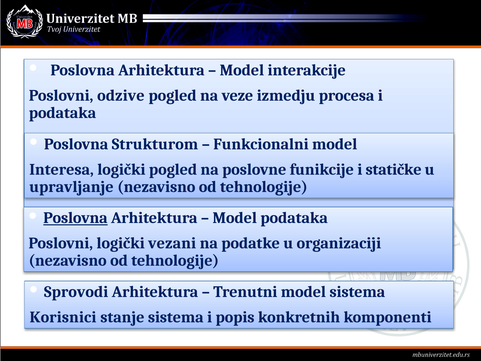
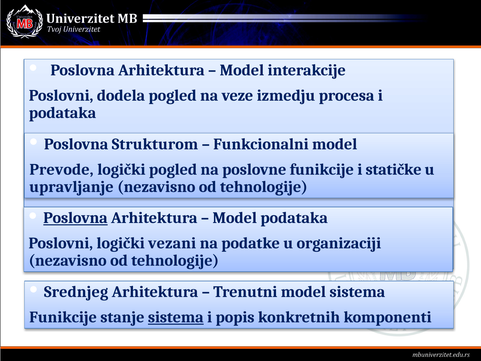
odzive: odzive -> dodela
Interesa: Interesa -> Prevode
Sprovodi: Sprovodi -> Srednjeg
Korisnici at (63, 317): Korisnici -> Funikcije
sistema at (176, 317) underline: none -> present
